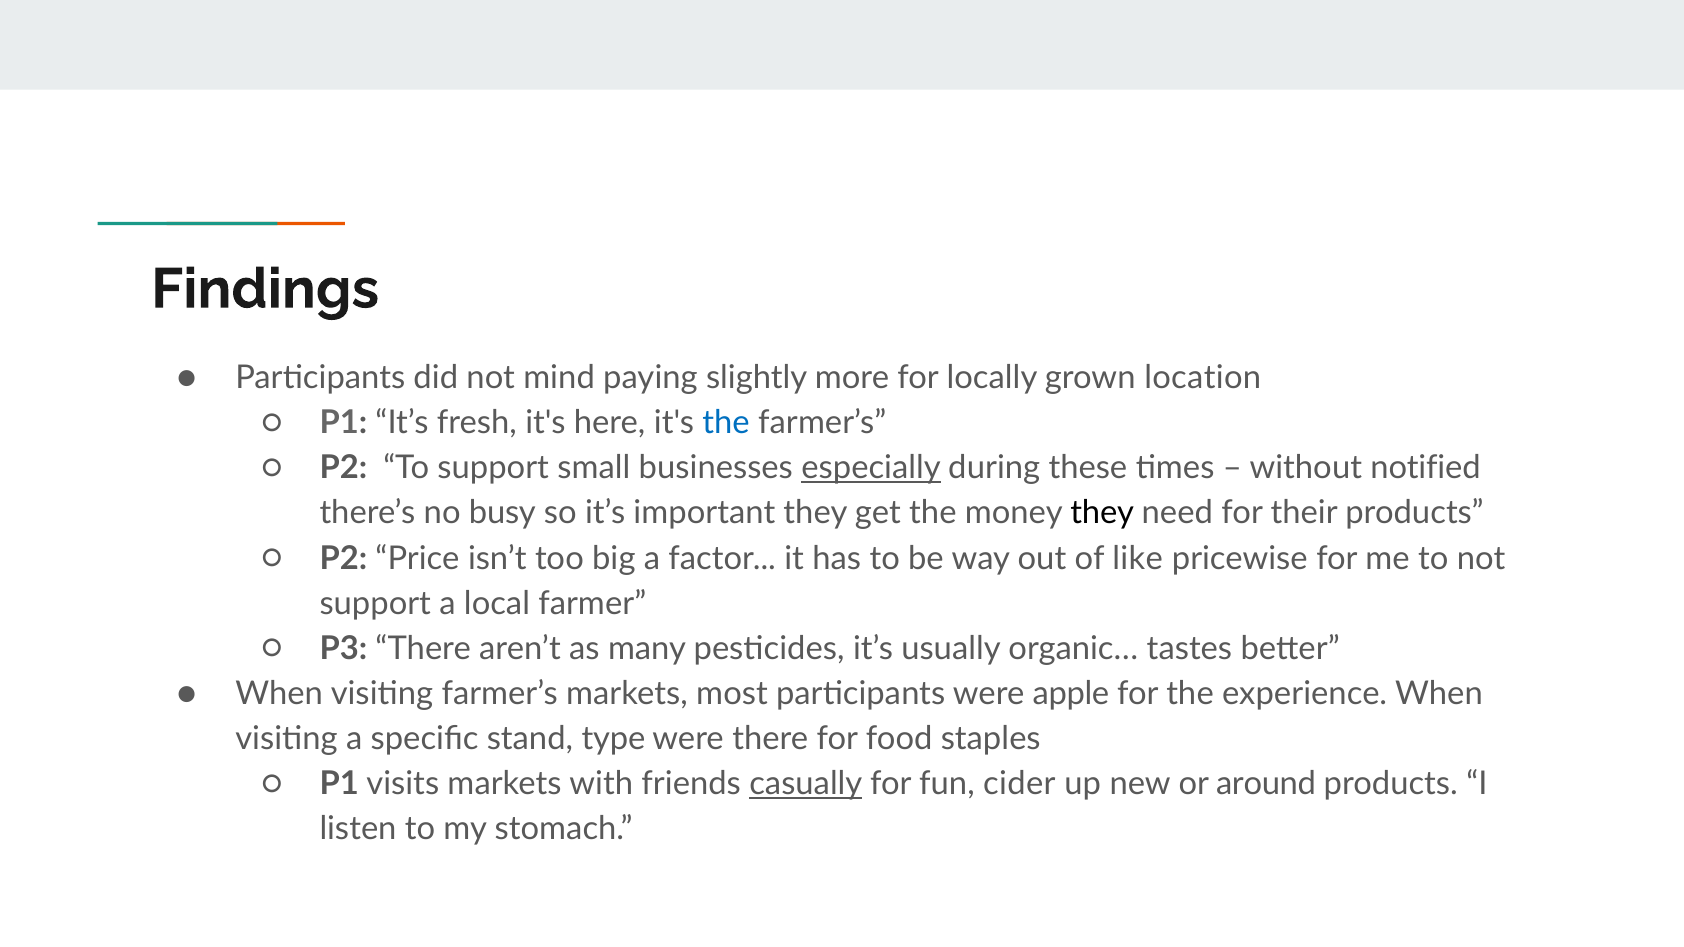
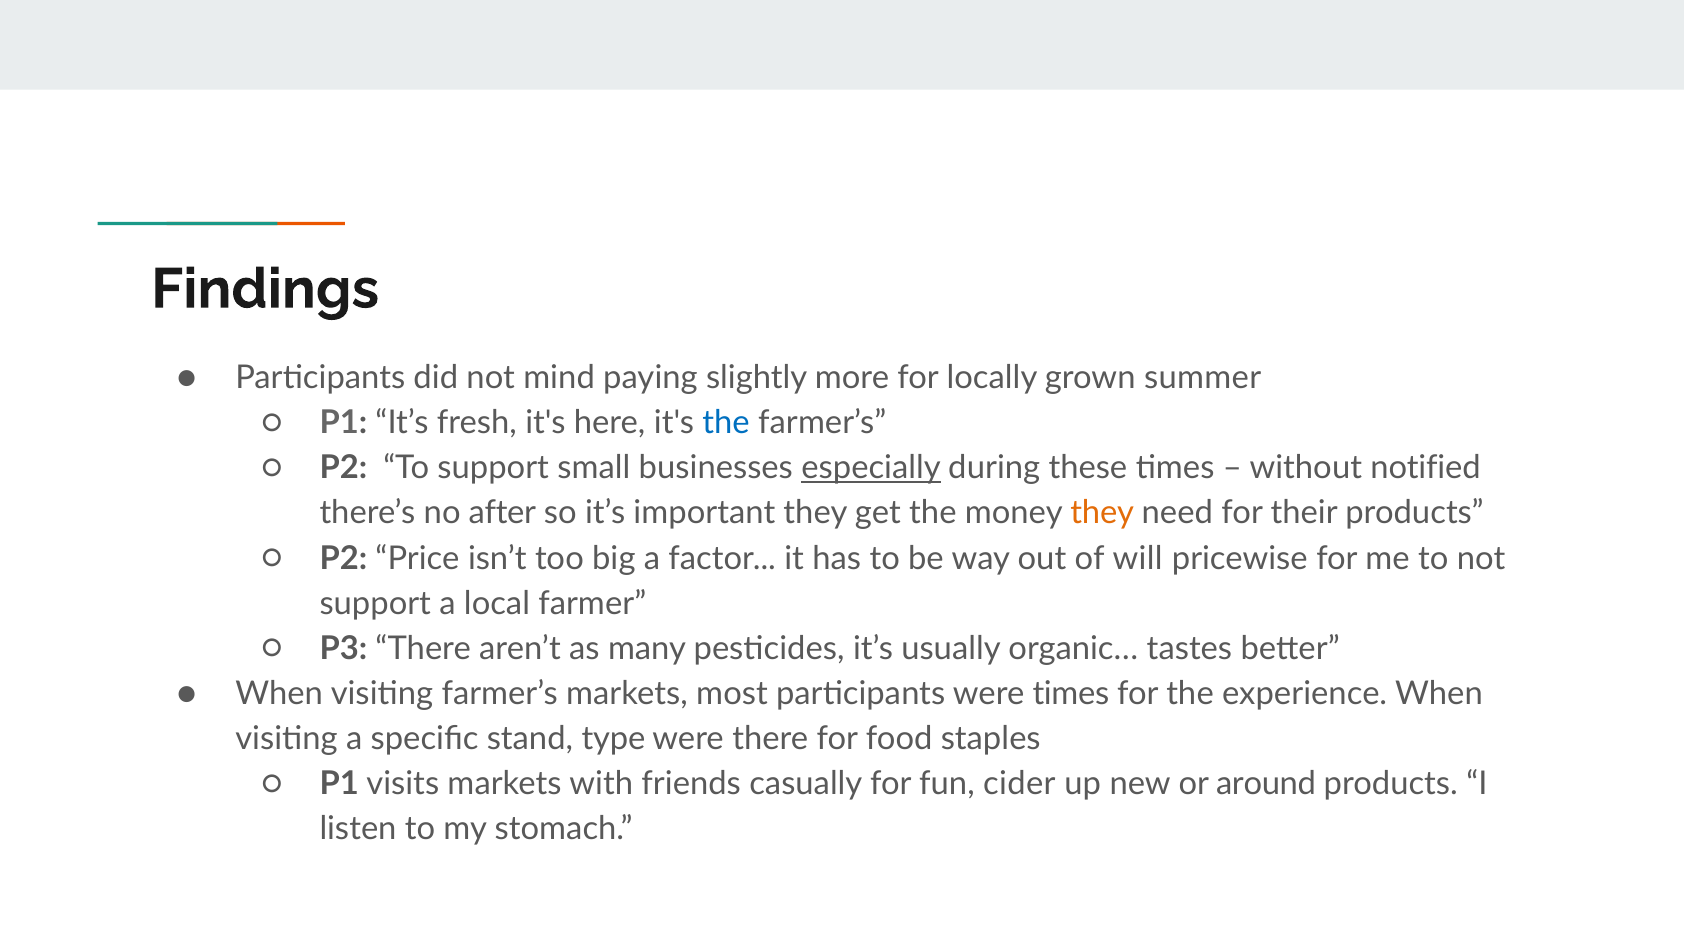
location: location -> summer
busy: busy -> after
they at (1102, 513) colour: black -> orange
like: like -> will
were apple: apple -> times
casually underline: present -> none
